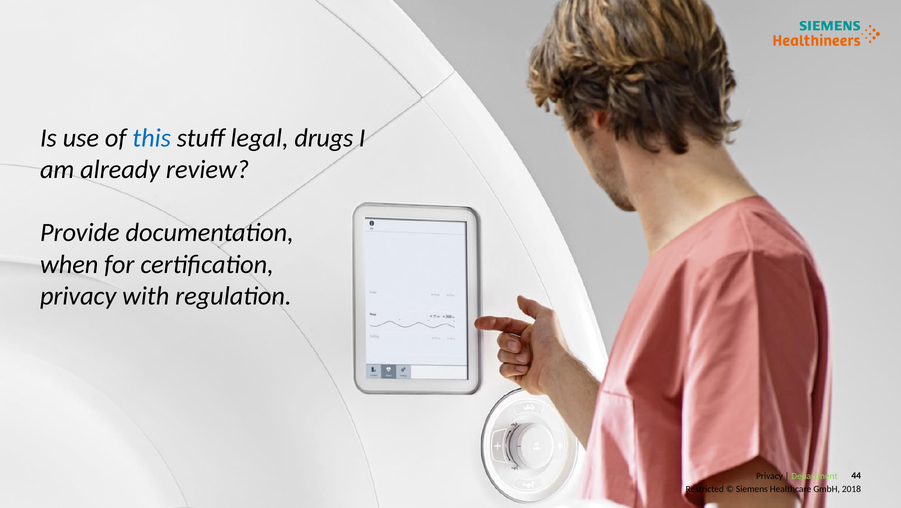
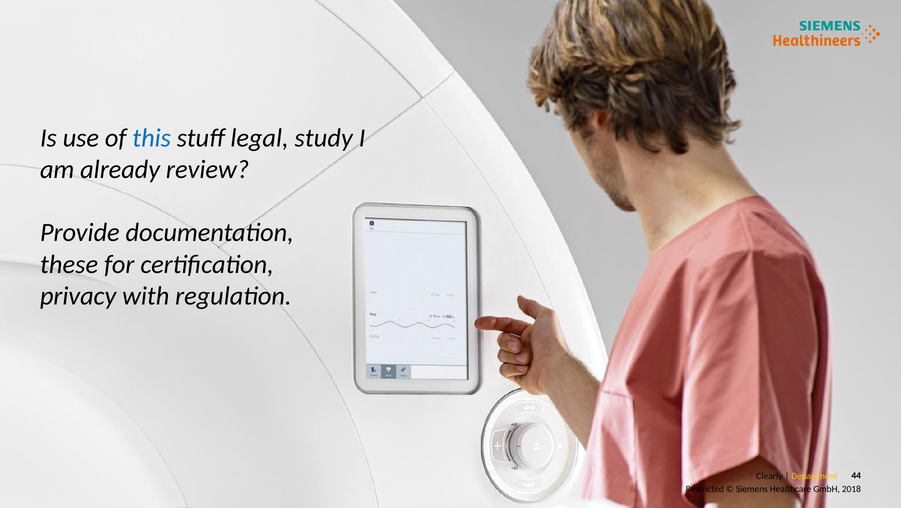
drugs: drugs -> study
when: when -> these
Privacy at (770, 476): Privacy -> Clearly
Department colour: light green -> yellow
